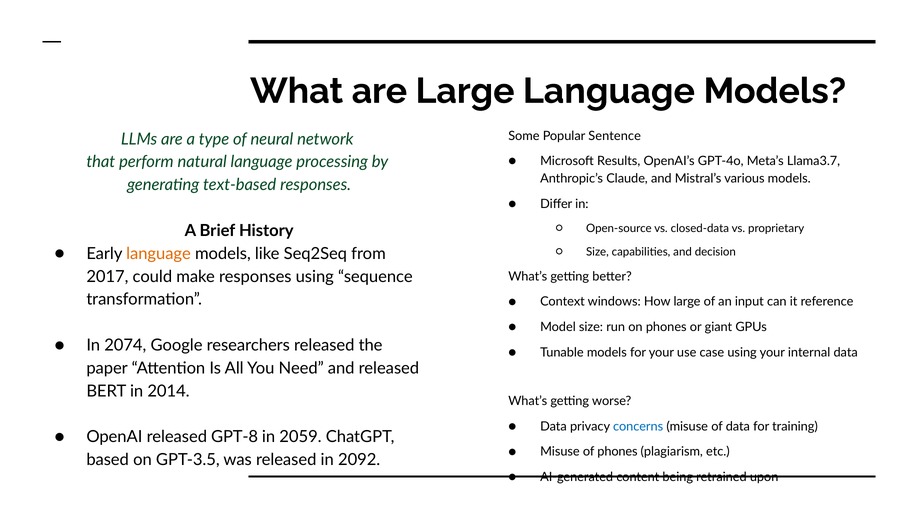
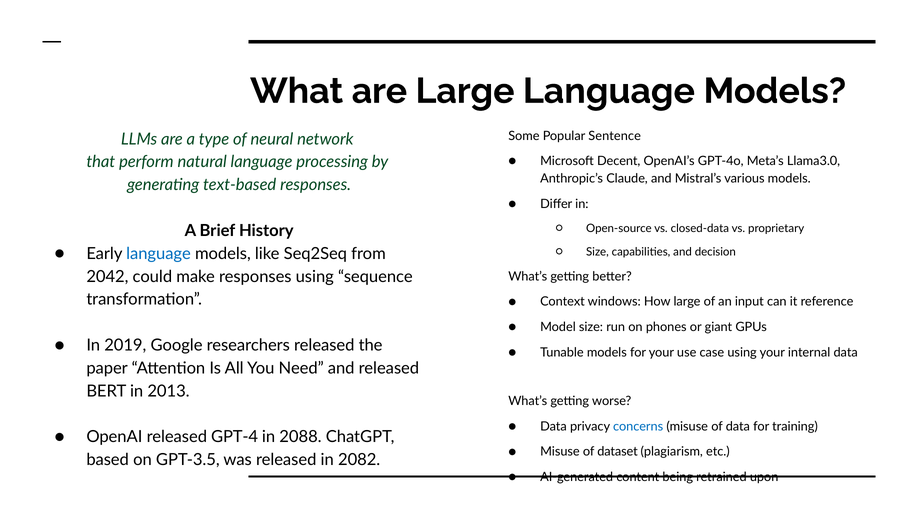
Results: Results -> Decent
Llama3.7: Llama3.7 -> Llama3.0
language at (159, 253) colour: orange -> blue
2017: 2017 -> 2042
2074: 2074 -> 2019
2014: 2014 -> 2013
GPT-8: GPT-8 -> GPT-4
2059: 2059 -> 2088
of phones: phones -> dataset
2092: 2092 -> 2082
